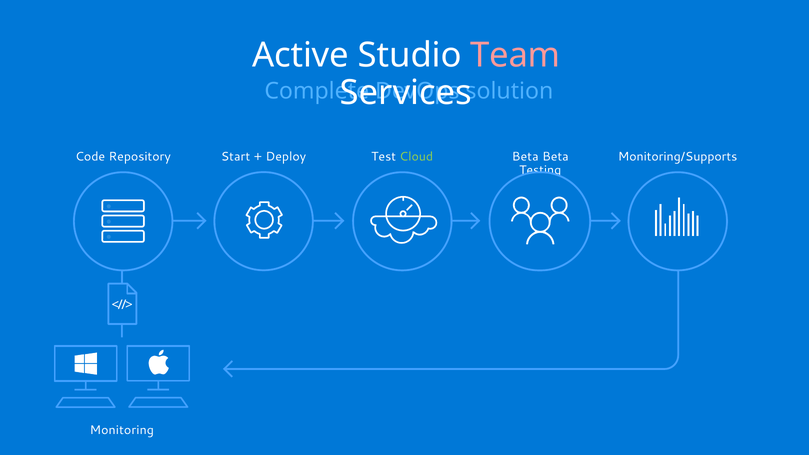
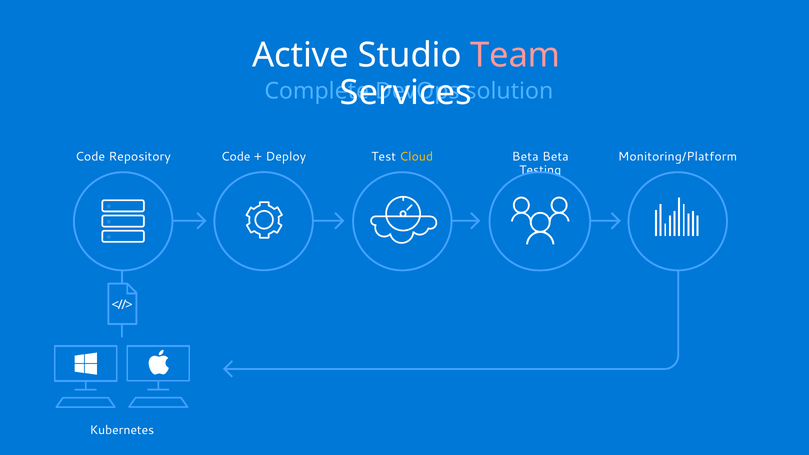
Repository Start: Start -> Code
Cloud colour: light green -> yellow
Monitoring/Supports: Monitoring/Supports -> Monitoring/Platform
Monitoring: Monitoring -> Kubernetes
